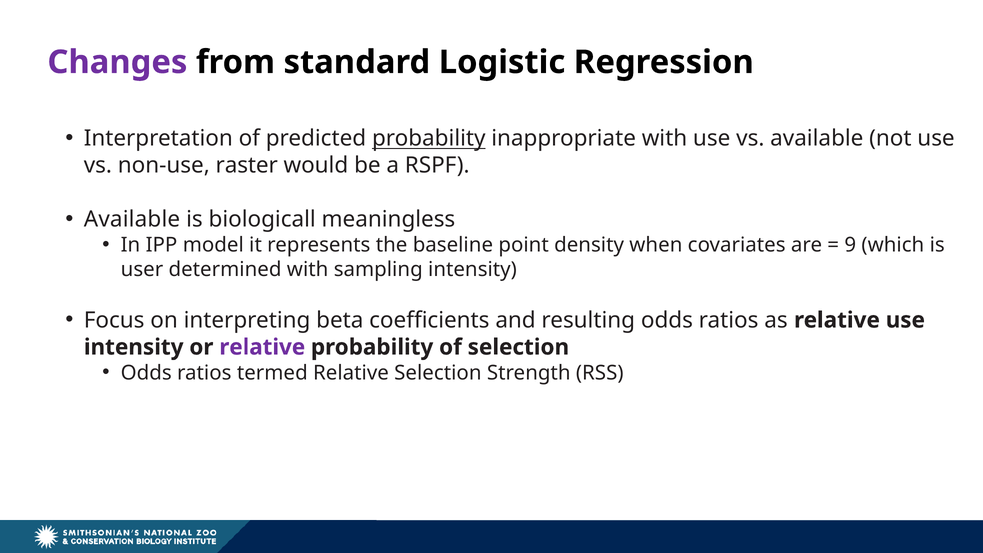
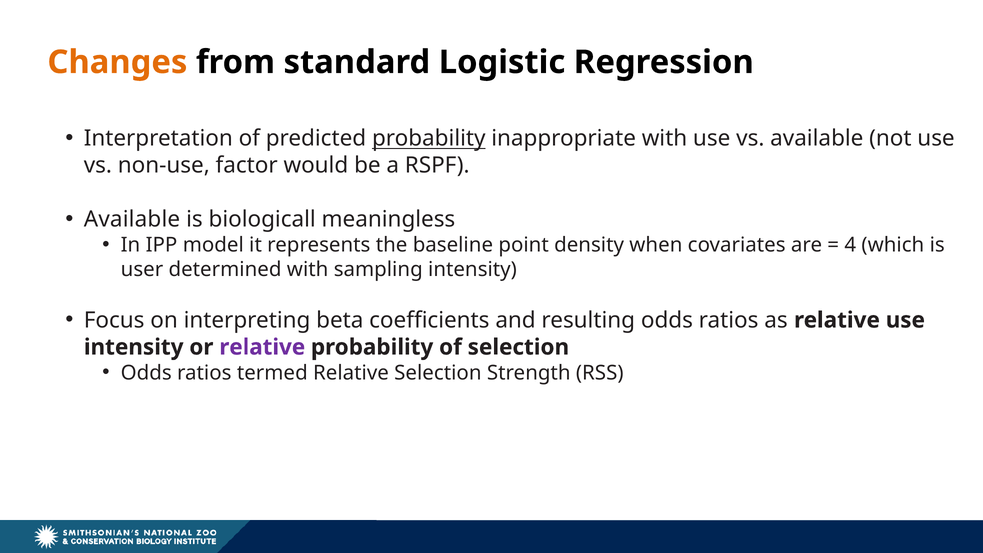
Changes colour: purple -> orange
raster: raster -> factor
9: 9 -> 4
